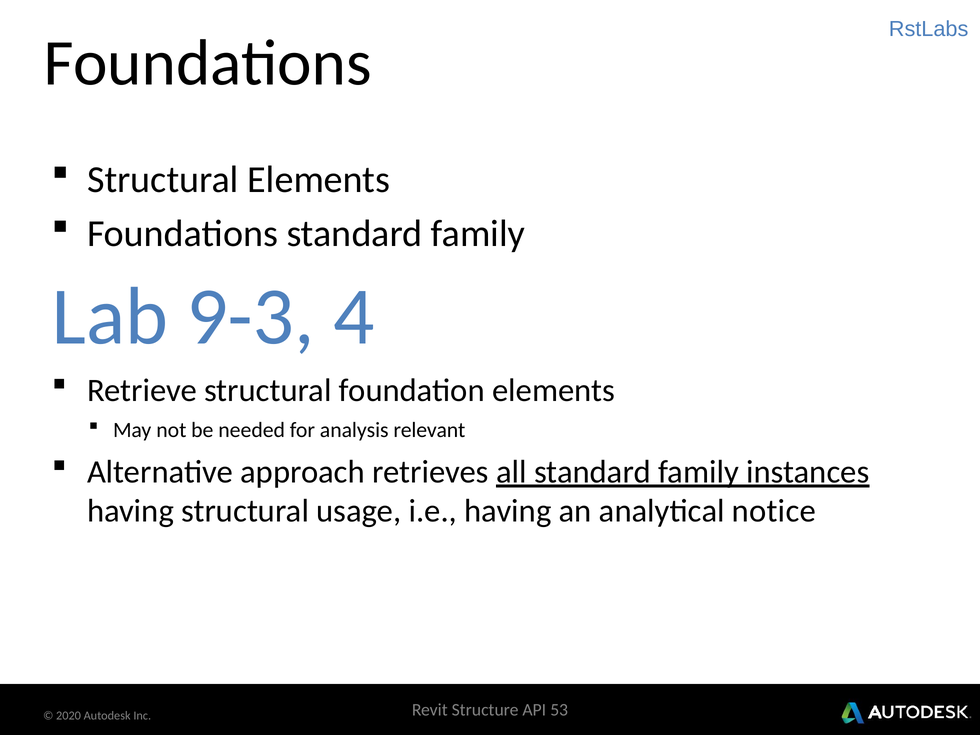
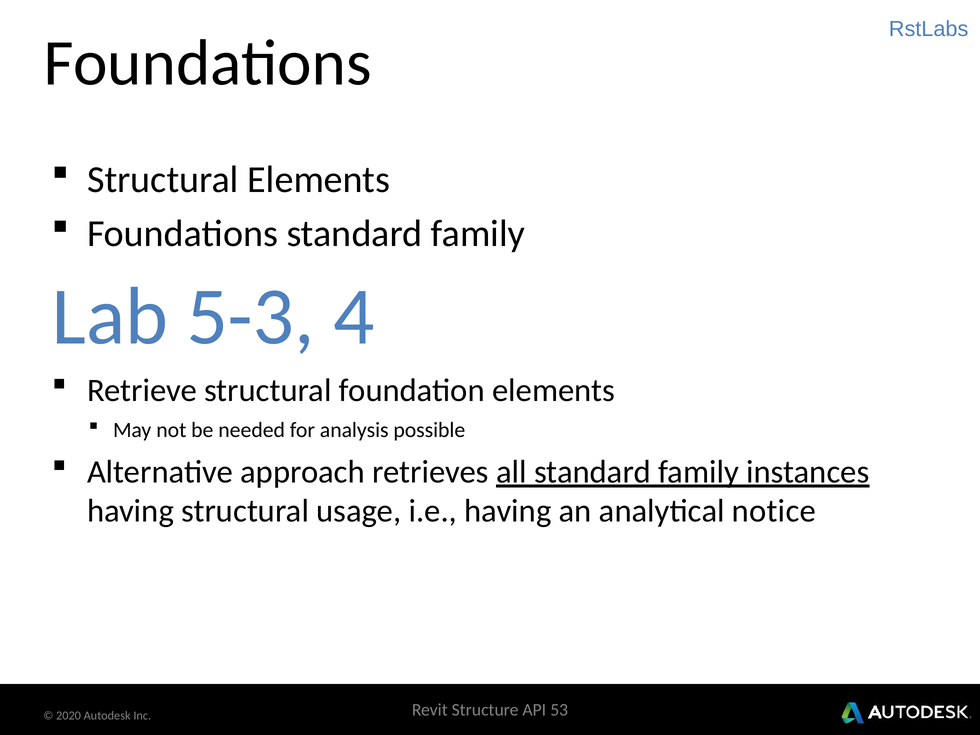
9-3: 9-3 -> 5-3
relevant: relevant -> possible
